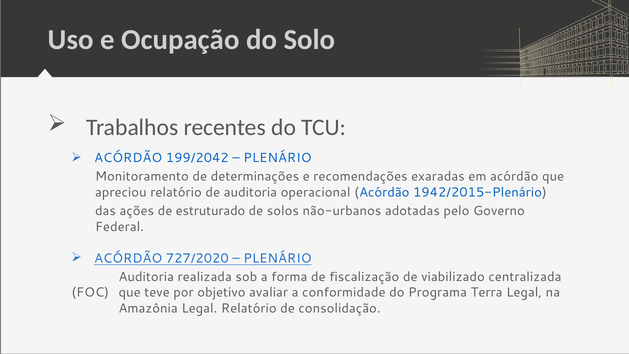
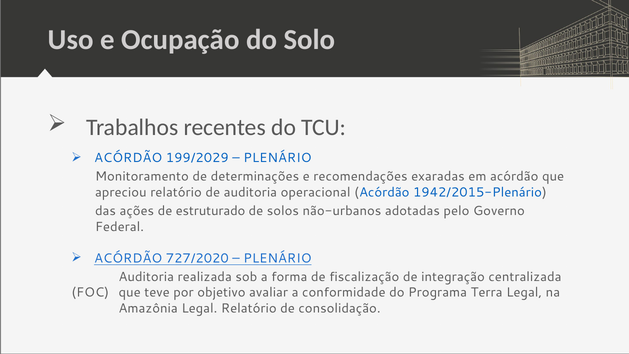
199/2042: 199/2042 -> 199/2029
viabilizado: viabilizado -> integração
